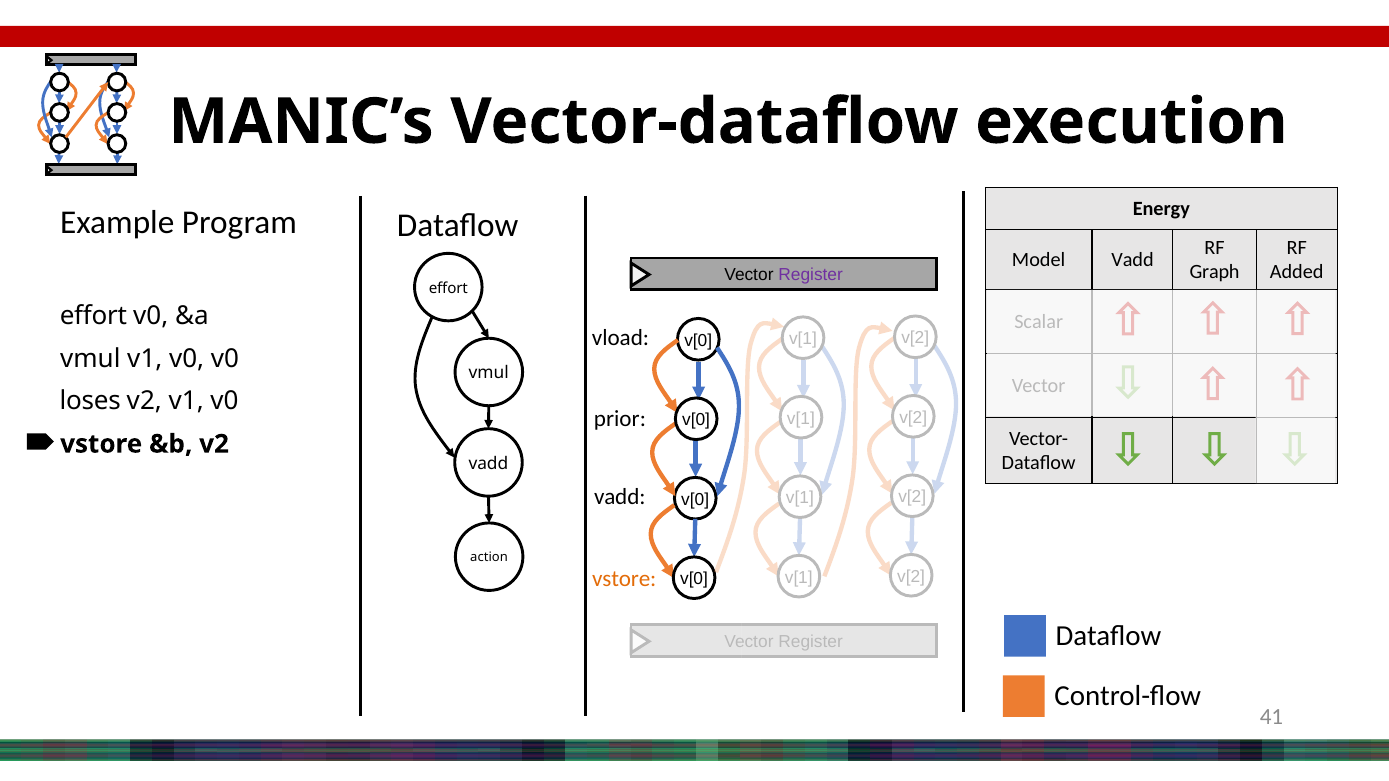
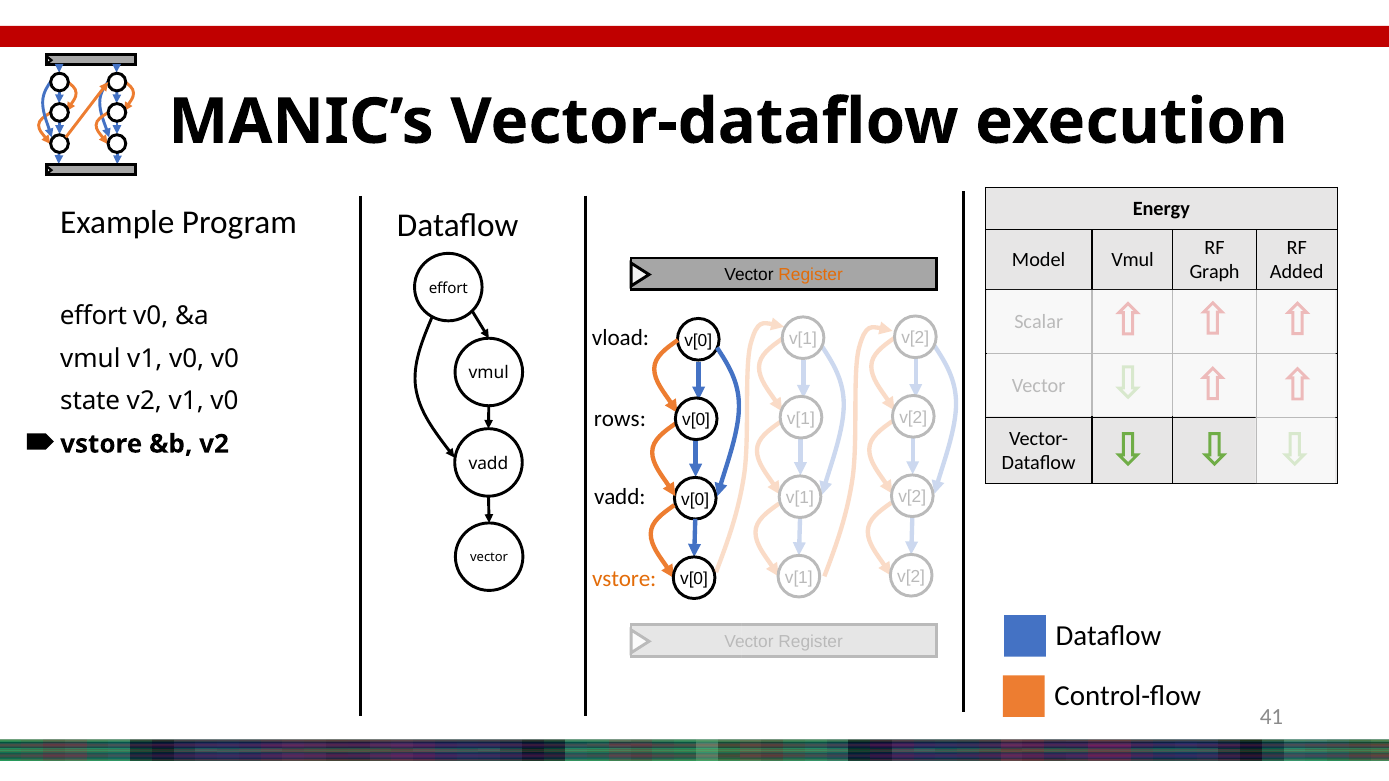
Model Vadd: Vadd -> Vmul
Register at (811, 275) colour: purple -> orange
loses: loses -> state
prior: prior -> rows
action at (489, 558): action -> vector
